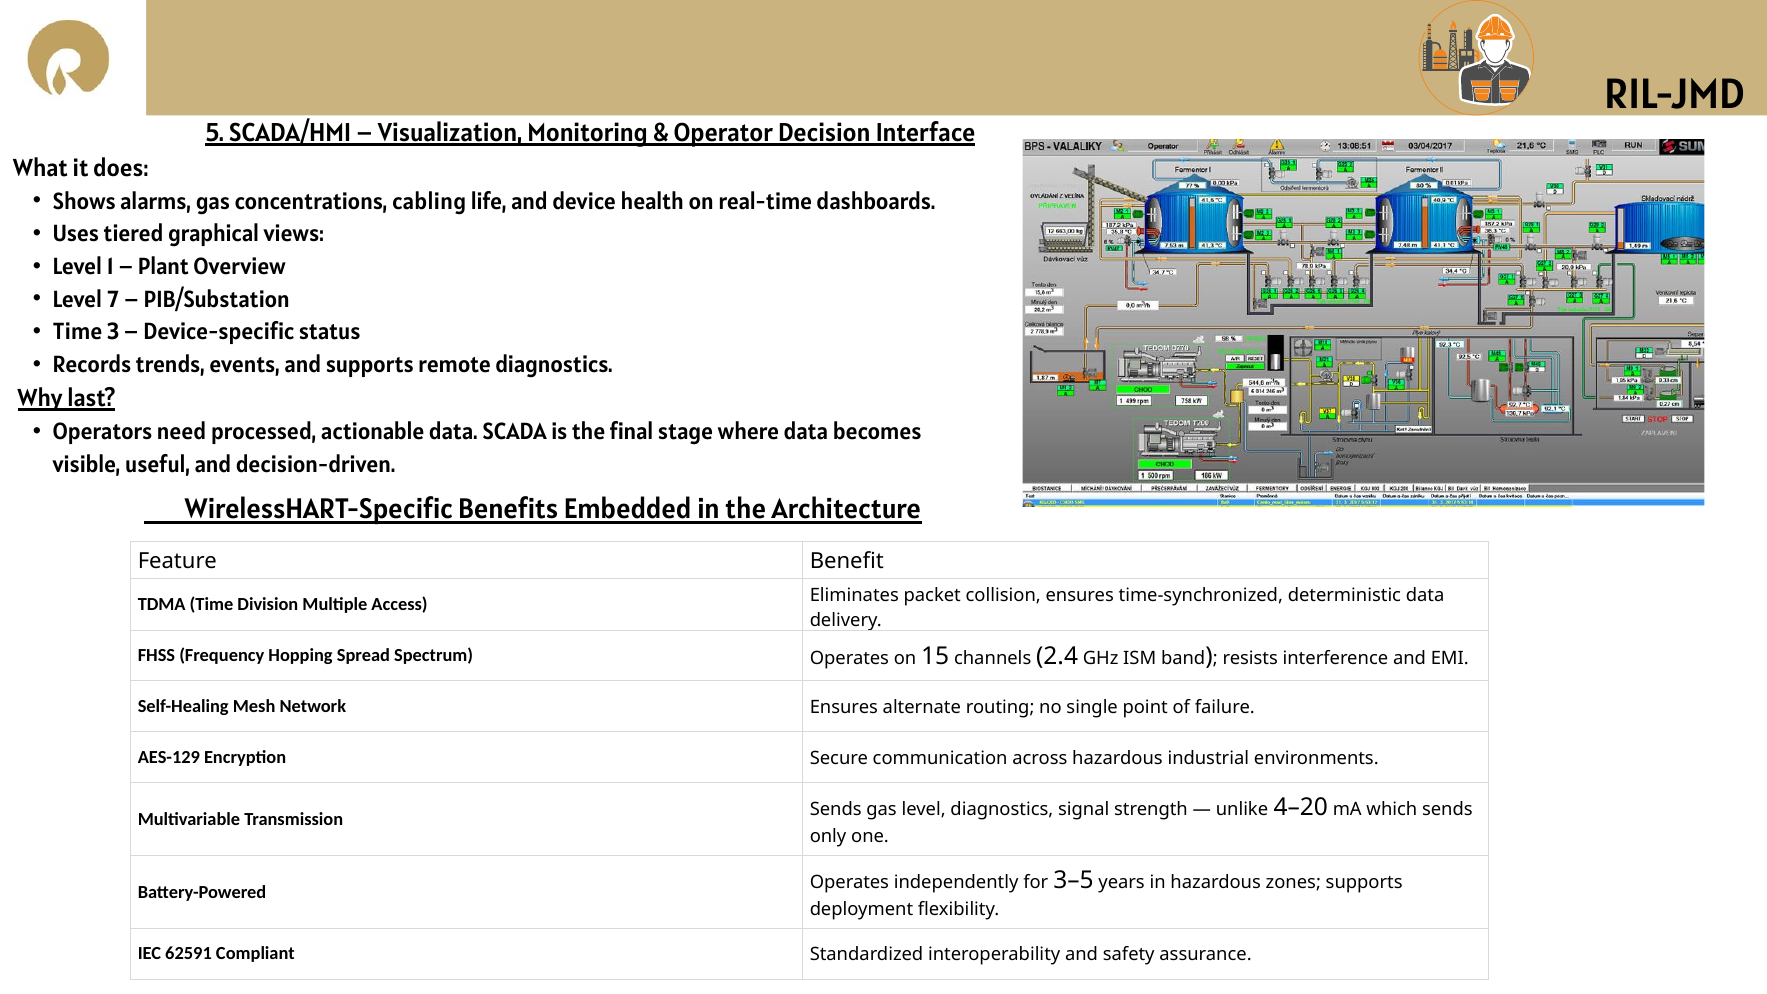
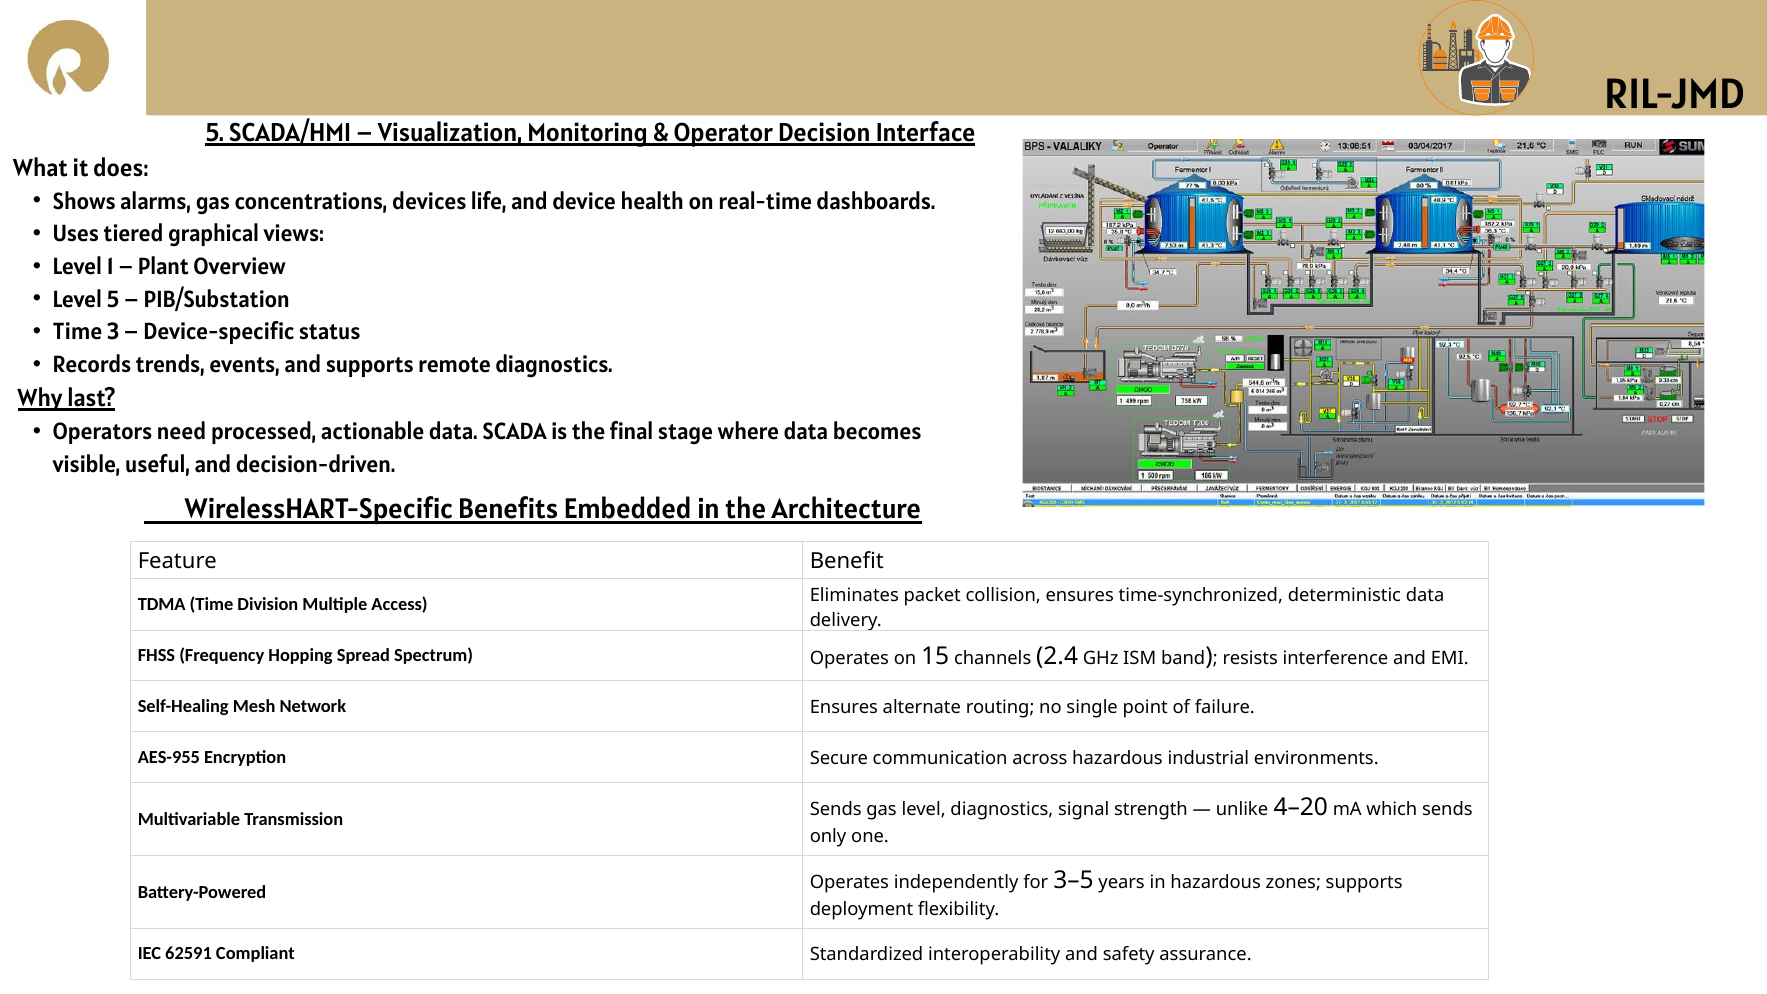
cabling: cabling -> devices
Level 7: 7 -> 5
AES-129: AES-129 -> AES-955
